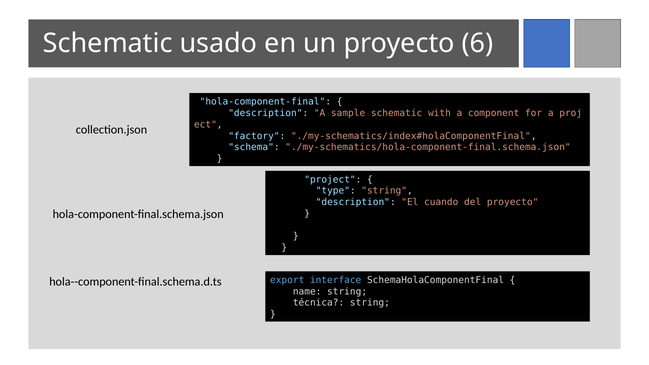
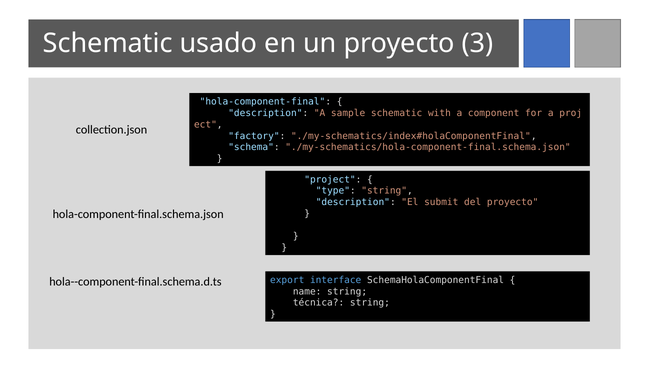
6: 6 -> 3
cuando: cuando -> submit
